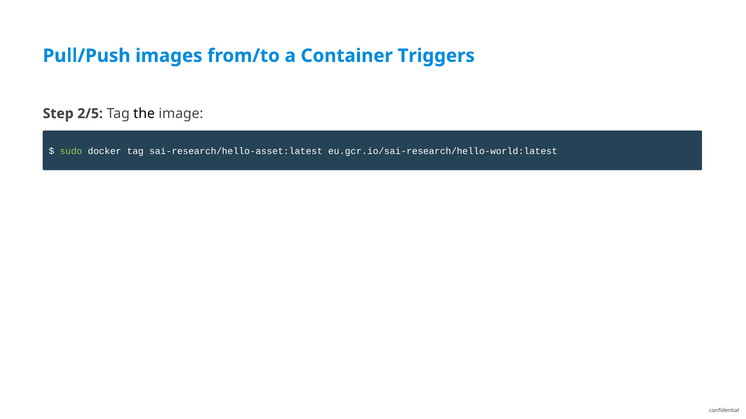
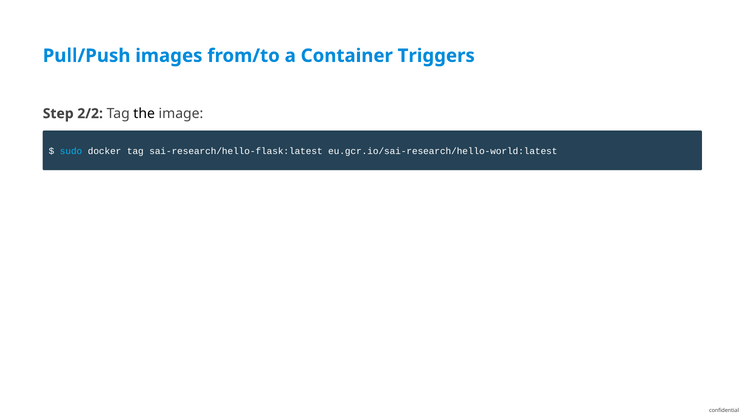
2/5: 2/5 -> 2/2
sudo colour: light green -> light blue
sai-research/hello-asset:latest: sai-research/hello-asset:latest -> sai-research/hello-flask:latest
